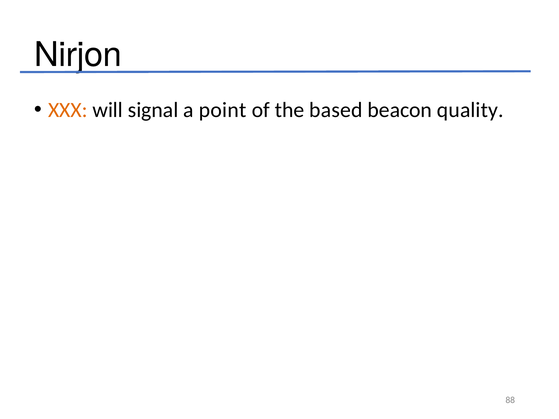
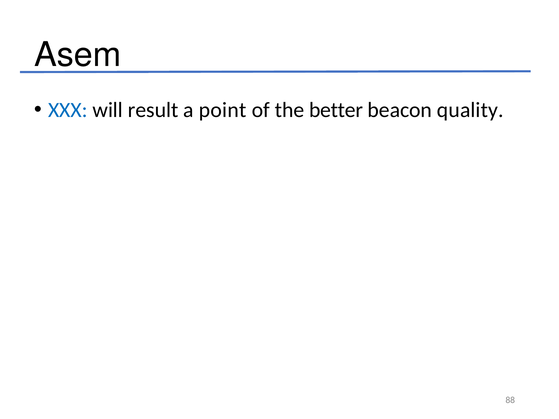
Nirjon: Nirjon -> Asem
XXX colour: orange -> blue
signal: signal -> result
based: based -> better
